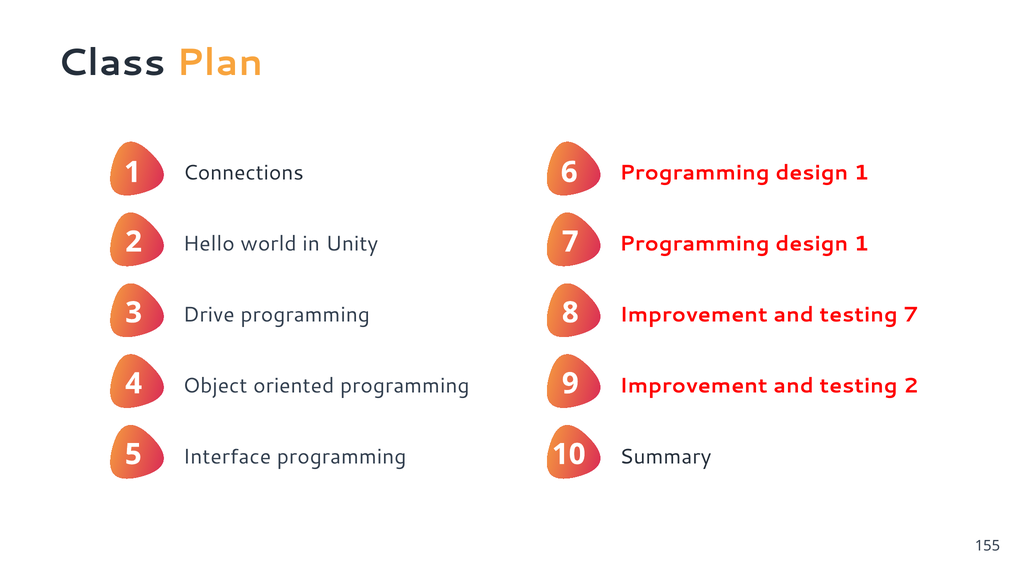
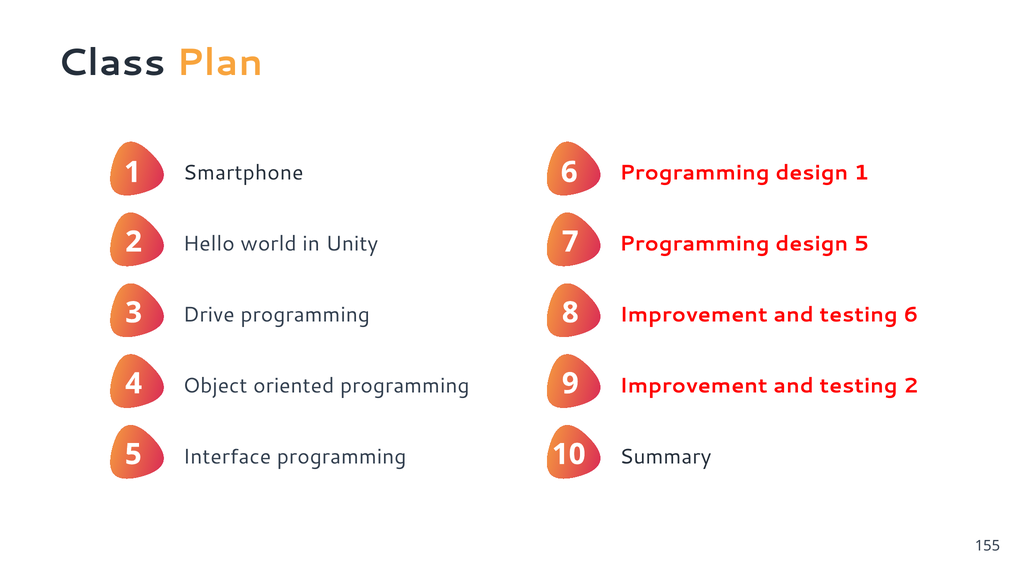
Connections: Connections -> Smartphone
1 at (861, 244): 1 -> 5
testing 7: 7 -> 6
